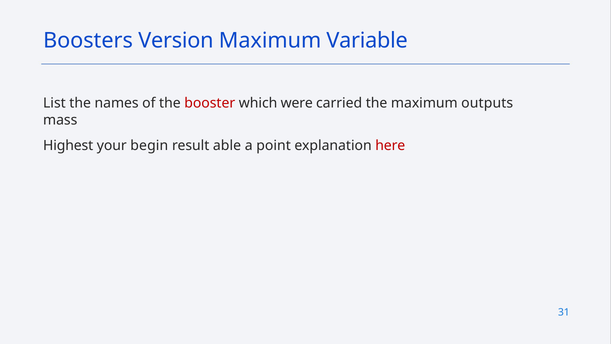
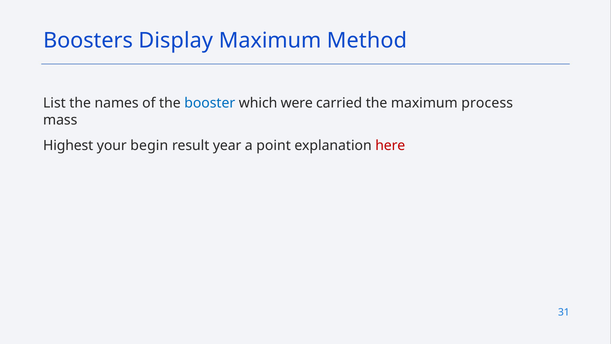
Version: Version -> Display
Variable: Variable -> Method
booster colour: red -> blue
outputs: outputs -> process
able: able -> year
